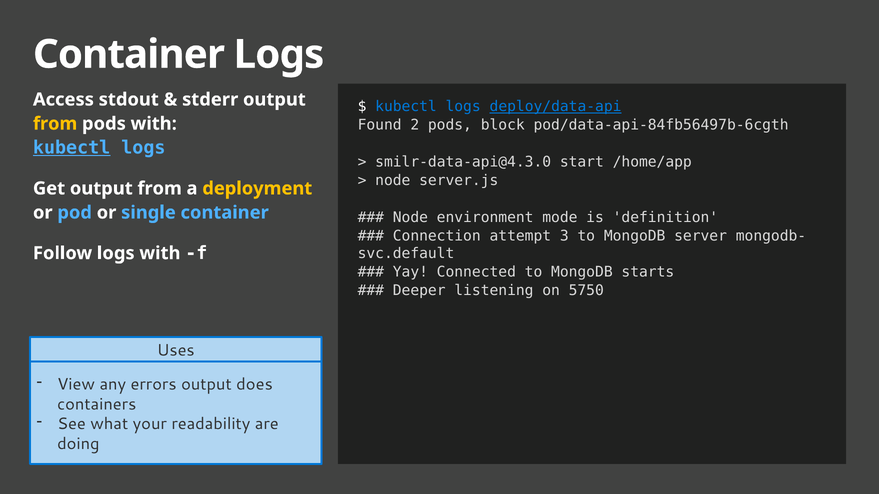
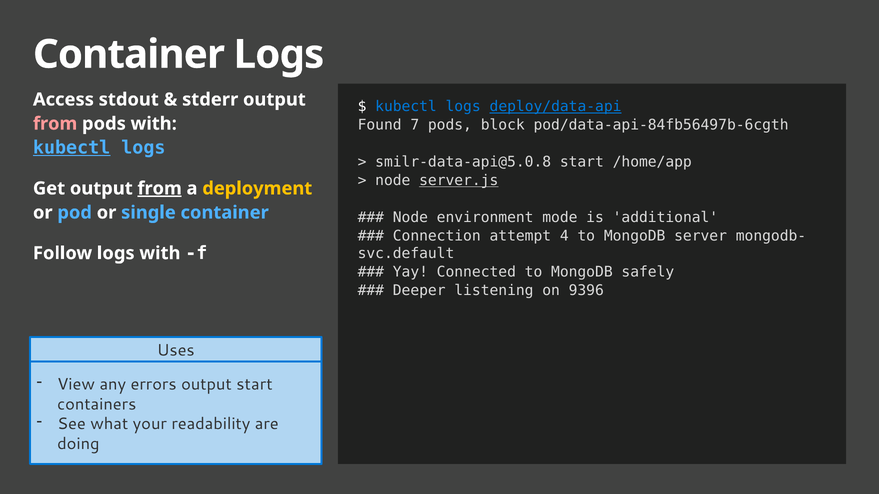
2: 2 -> 7
from at (55, 124) colour: yellow -> pink
smilr-data-api@4.3.0: smilr-data-api@4.3.0 -> smilr-data-api@5.0.8
server.js underline: none -> present
from at (160, 189) underline: none -> present
definition: definition -> additional
3: 3 -> 4
starts: starts -> safely
5750: 5750 -> 9396
output does: does -> start
